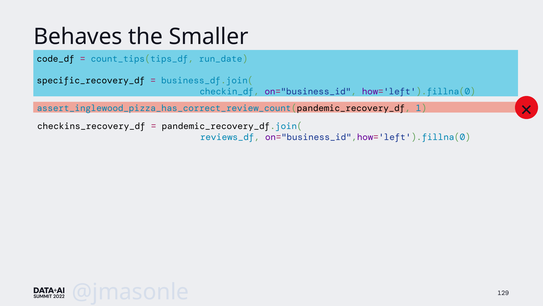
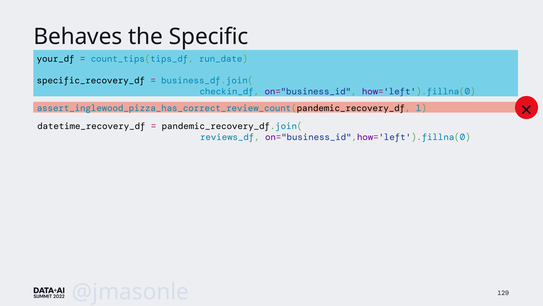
Smaller: Smaller -> Specific
code_df: code_df -> your_df
checkins_recovery_df: checkins_recovery_df -> datetime_recovery_df
